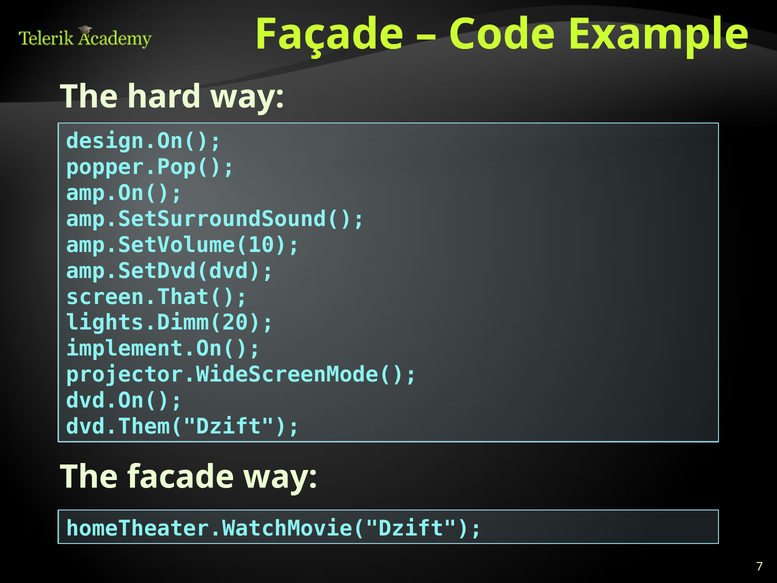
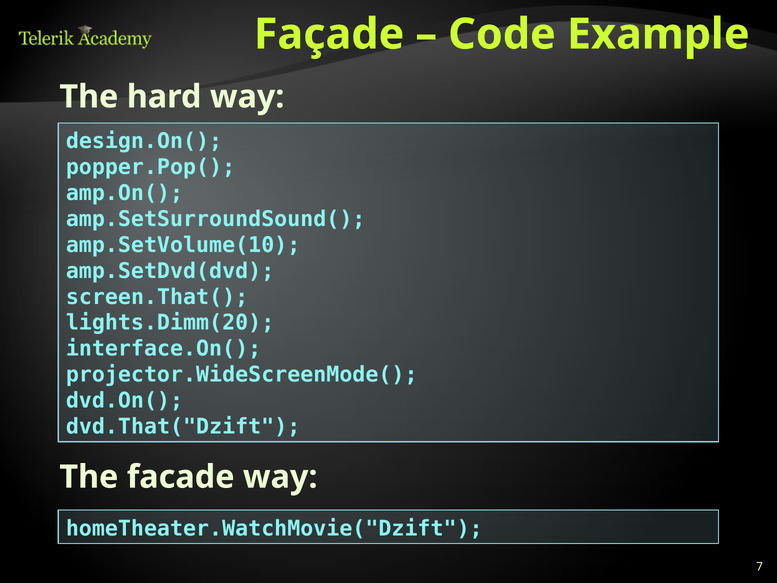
implement.On(: implement.On( -> interface.On(
dvd.Them("Dzift: dvd.Them("Dzift -> dvd.That("Dzift
